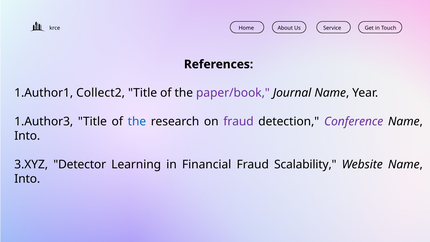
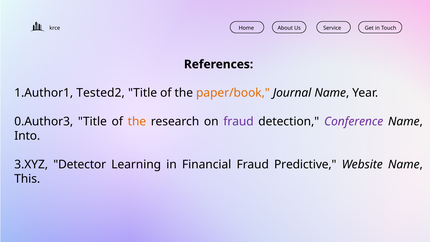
Collect2: Collect2 -> Tested2
paper/book colour: purple -> orange
1.Author3: 1.Author3 -> 0.Author3
the at (137, 122) colour: blue -> orange
Scalability: Scalability -> Predictive
Into at (27, 179): Into -> This
